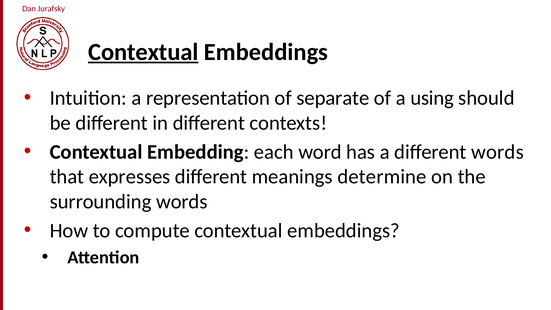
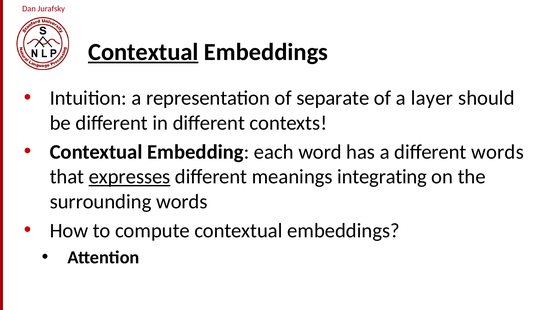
using: using -> layer
expresses underline: none -> present
determine: determine -> integrating
